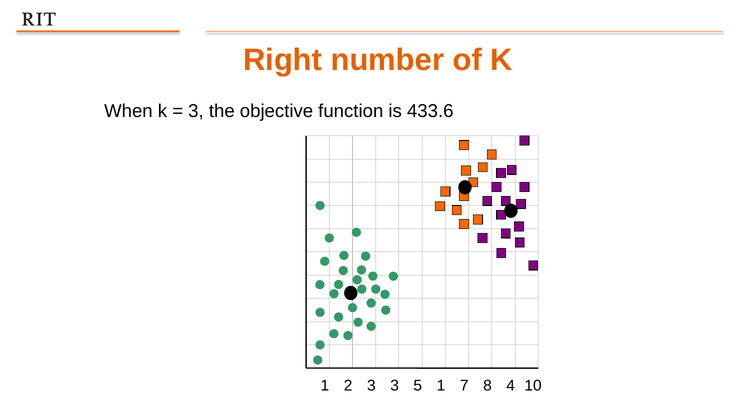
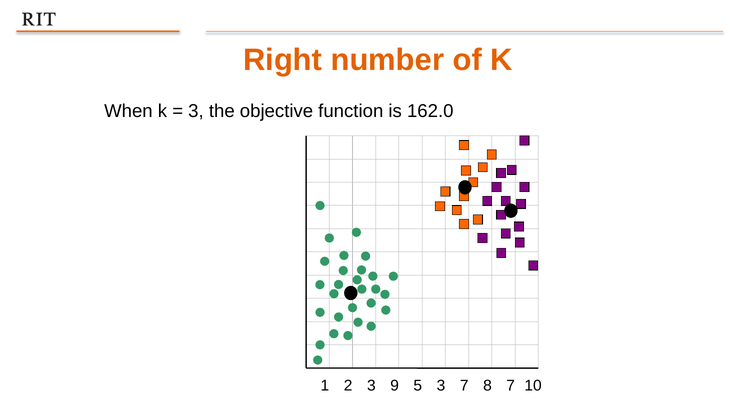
433.6: 433.6 -> 162.0
3 3: 3 -> 9
5 1: 1 -> 3
8 4: 4 -> 7
